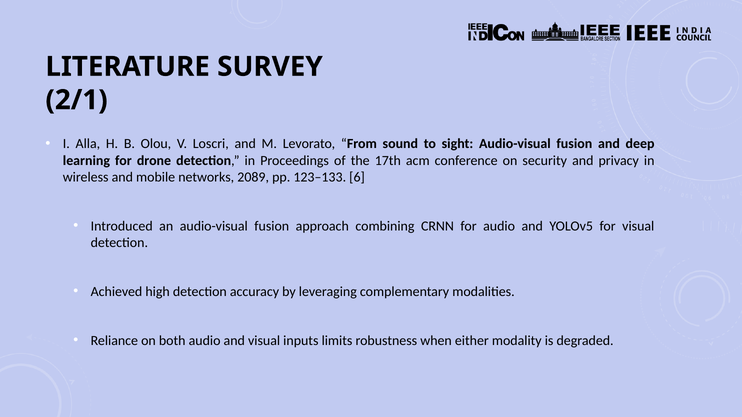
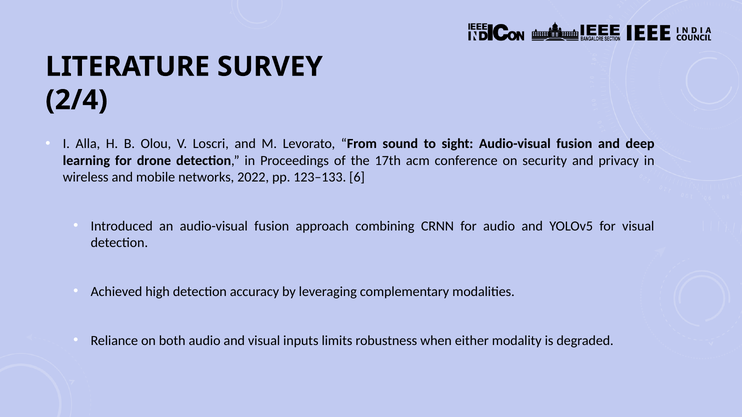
2/1: 2/1 -> 2/4
2089: 2089 -> 2022
